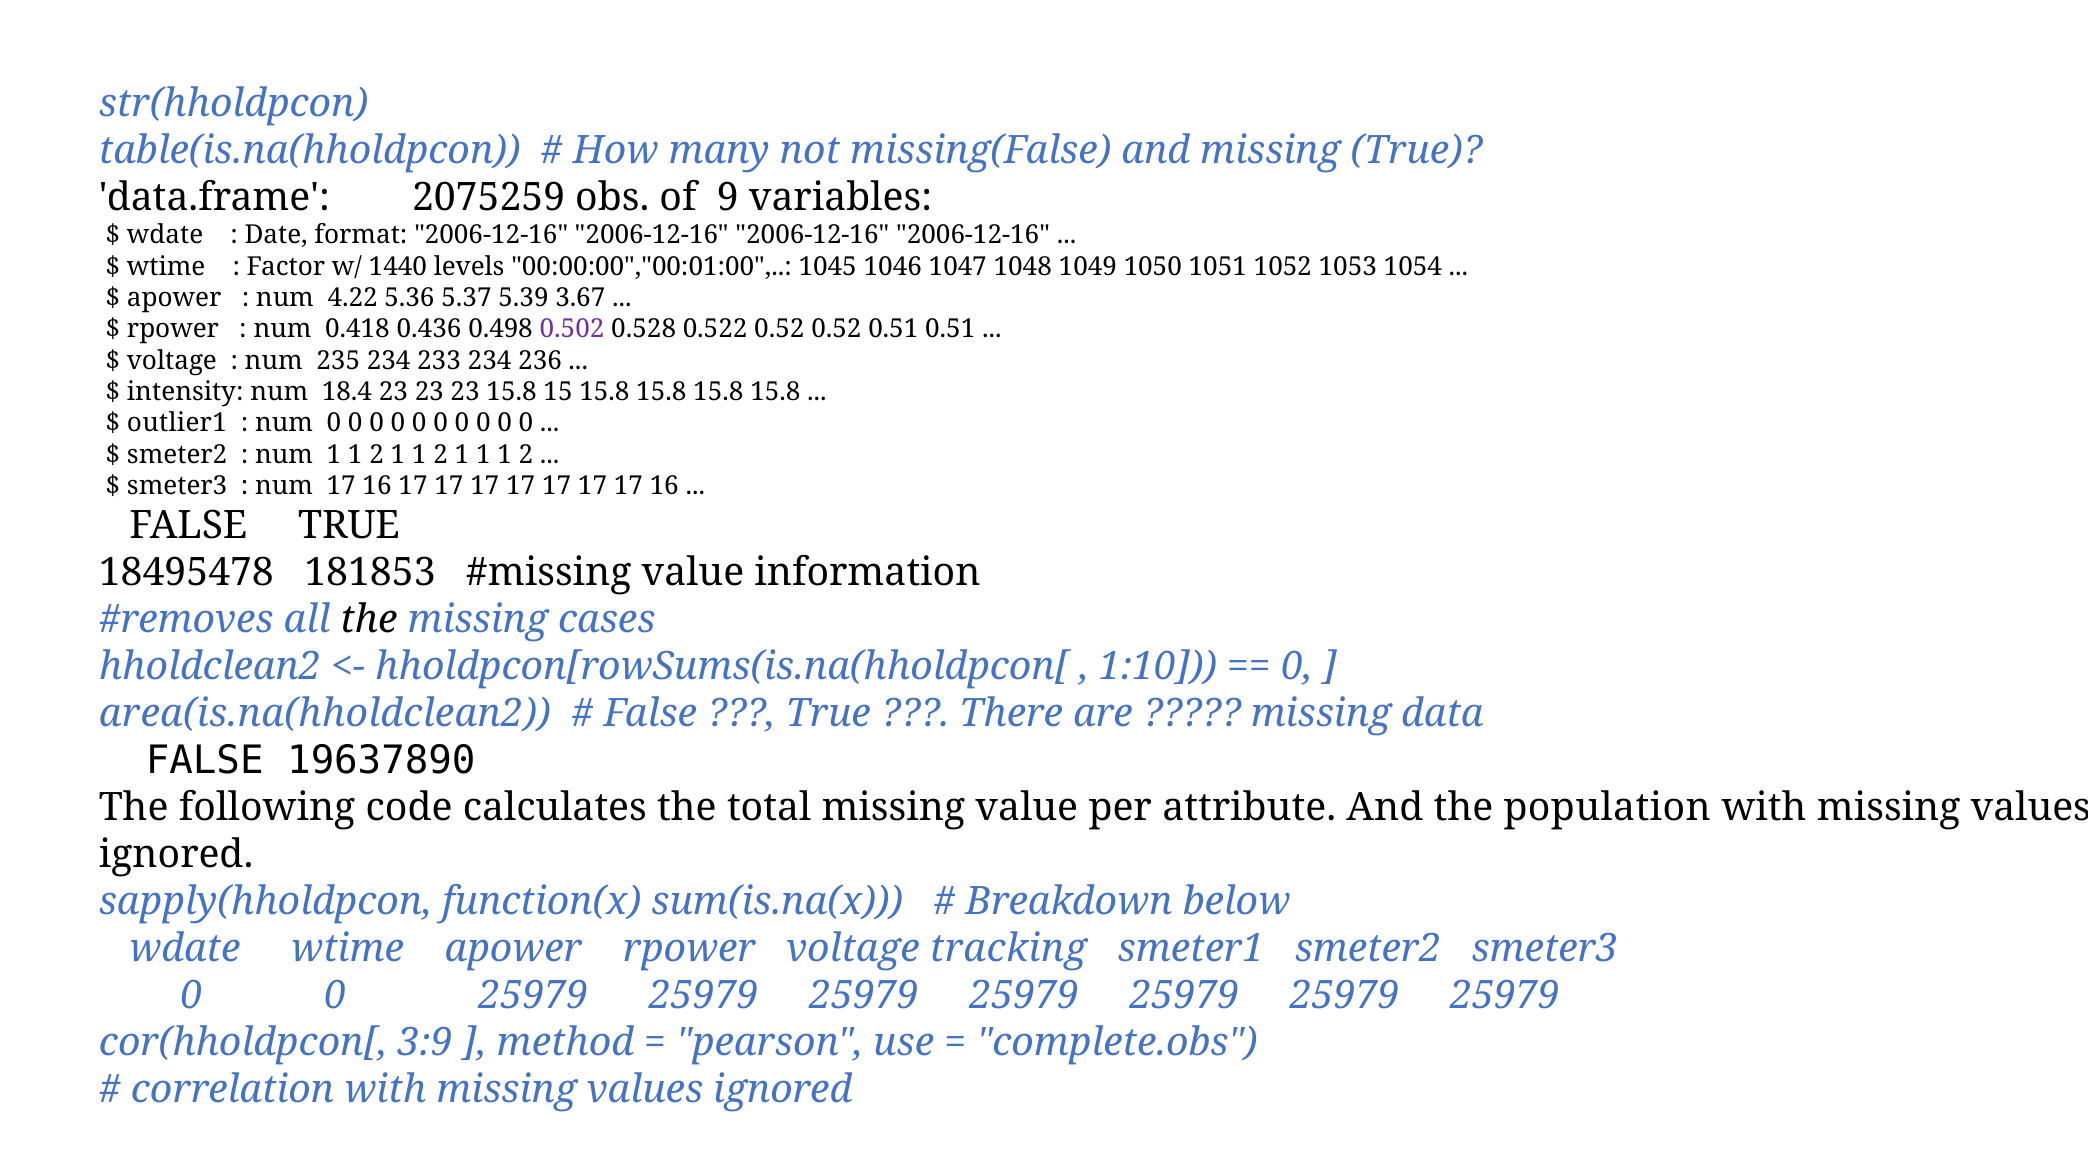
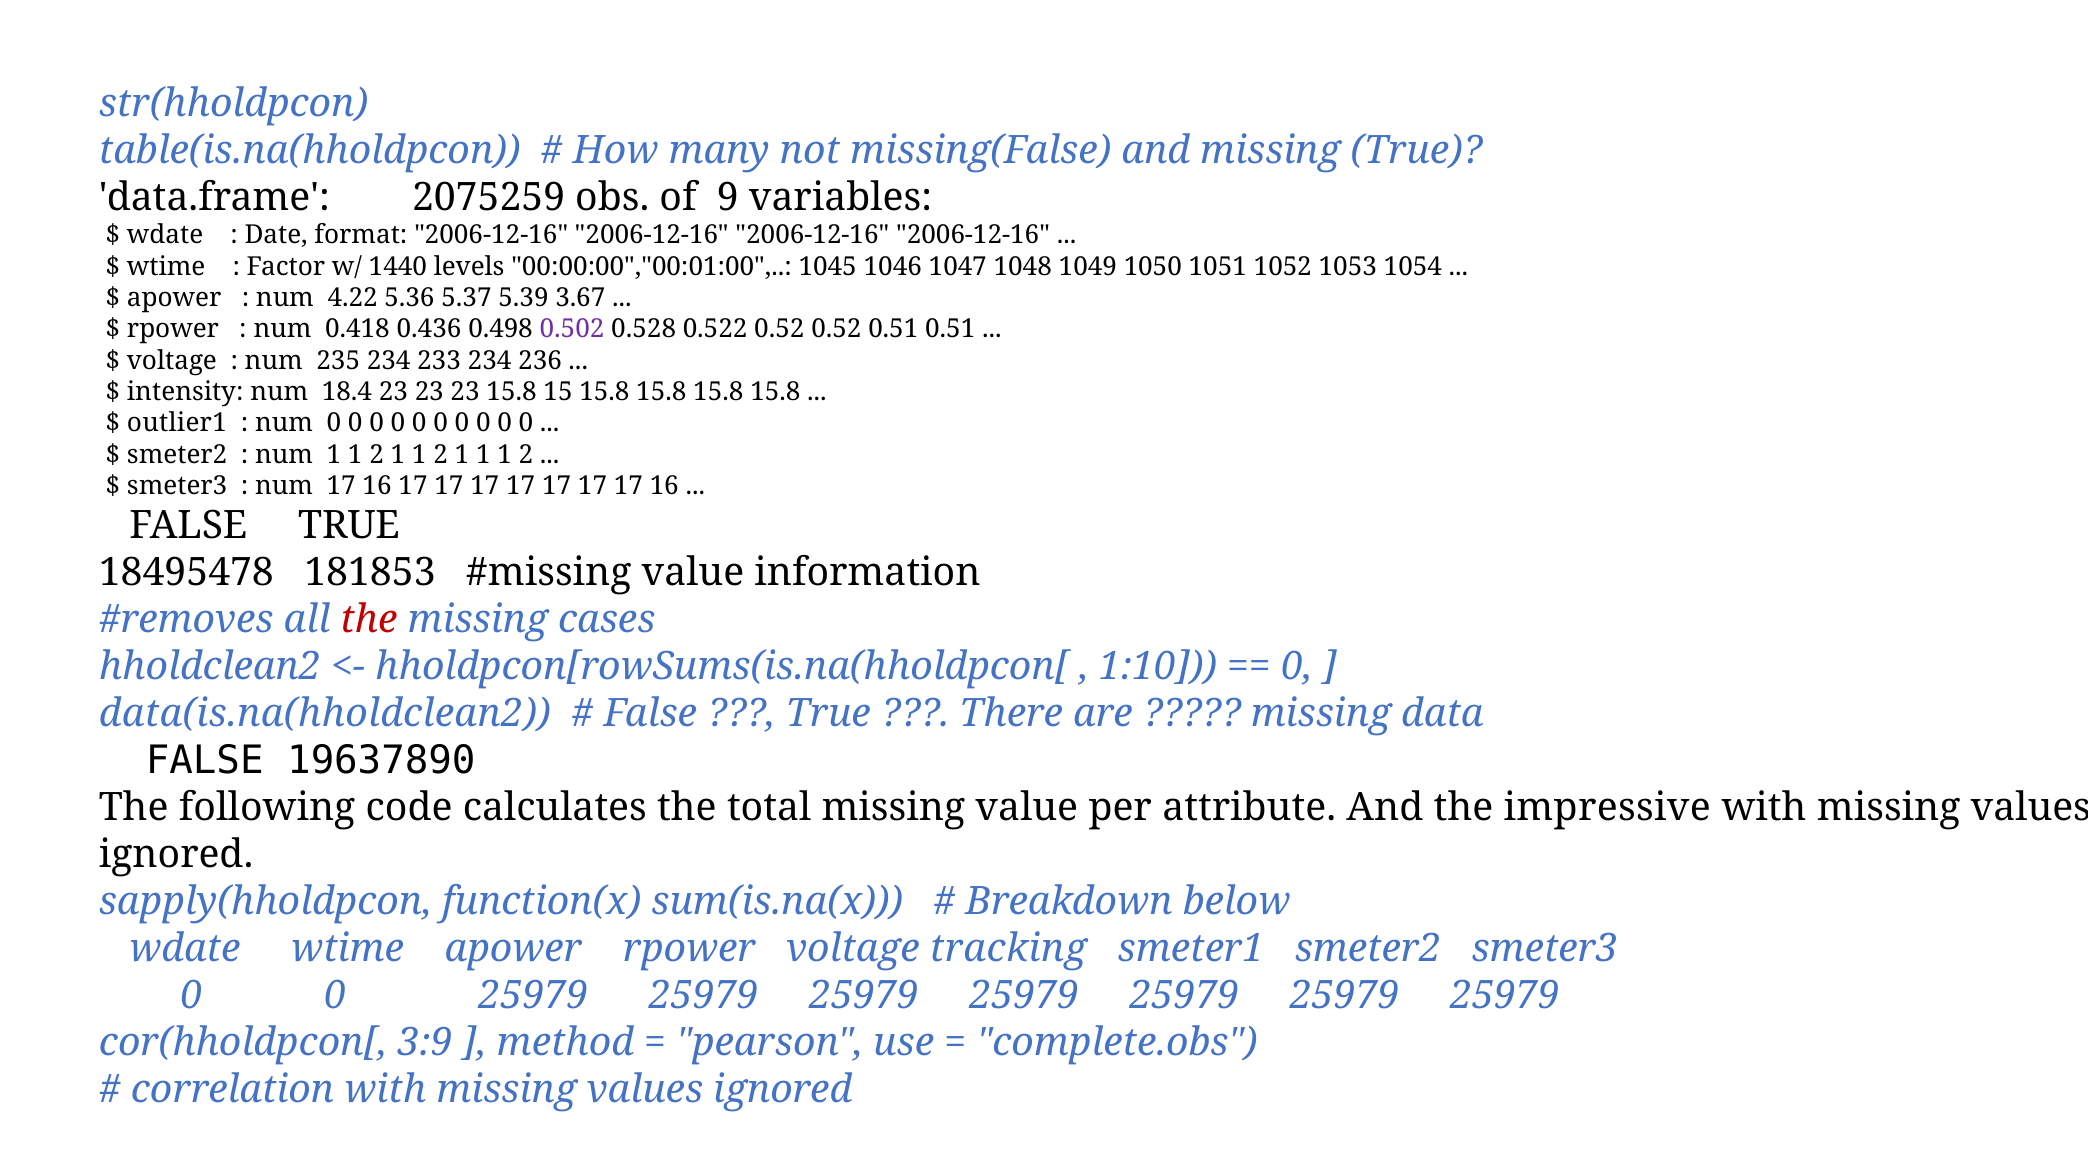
the at (369, 620) colour: black -> red
area(is.na(hholdclean2: area(is.na(hholdclean2 -> data(is.na(hholdclean2
population: population -> impressive
